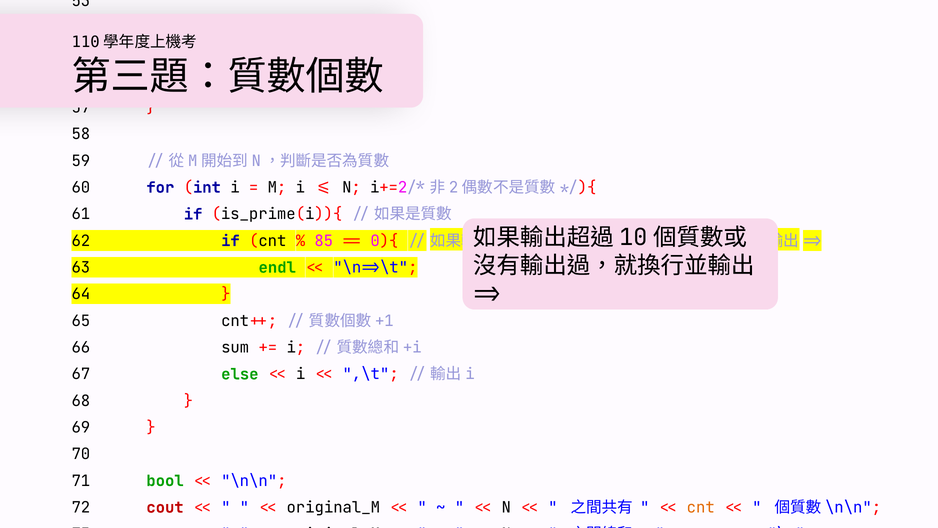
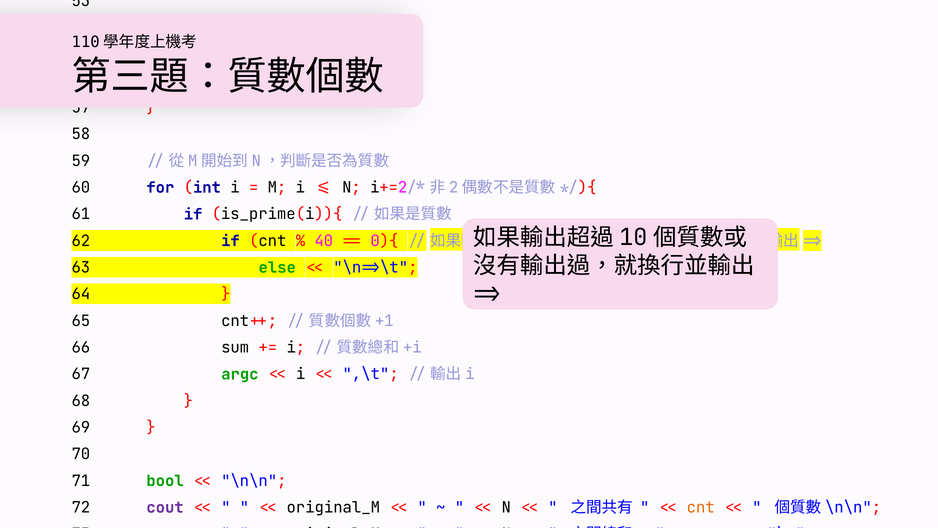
85 at (324, 241): 85 -> 40
endl: endl -> else
else: else -> argc
cout at (165, 507) colour: red -> purple
